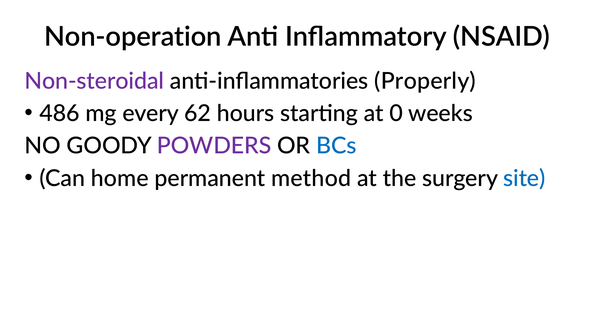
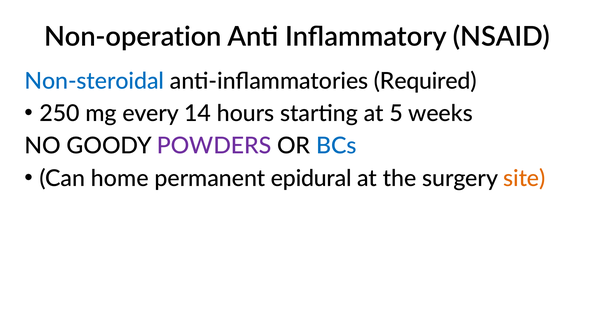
Non-steroidal colour: purple -> blue
Properly: Properly -> Required
486: 486 -> 250
62: 62 -> 14
0: 0 -> 5
method: method -> epidural
site colour: blue -> orange
